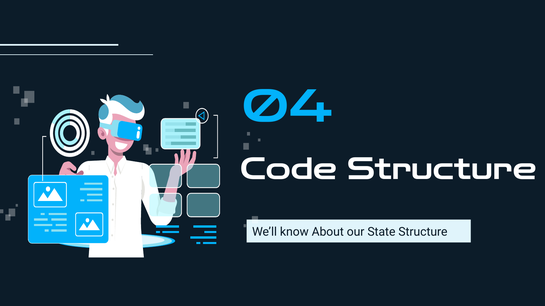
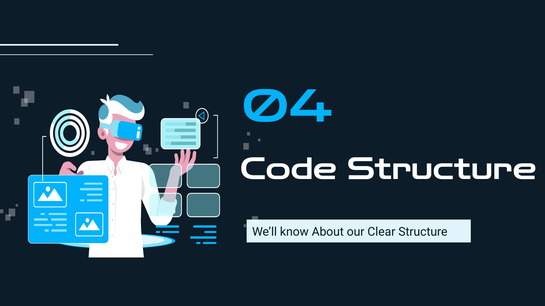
State: State -> Clear
